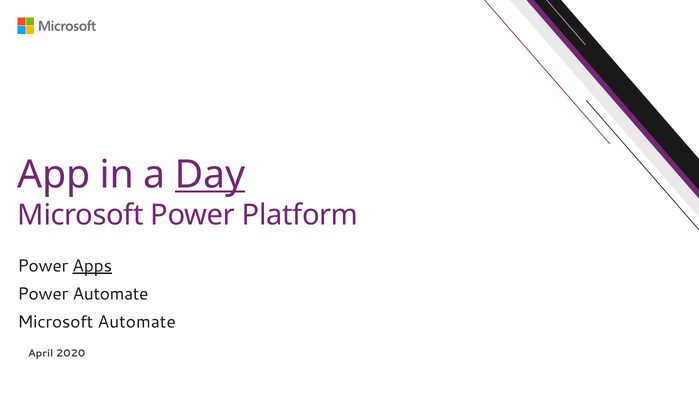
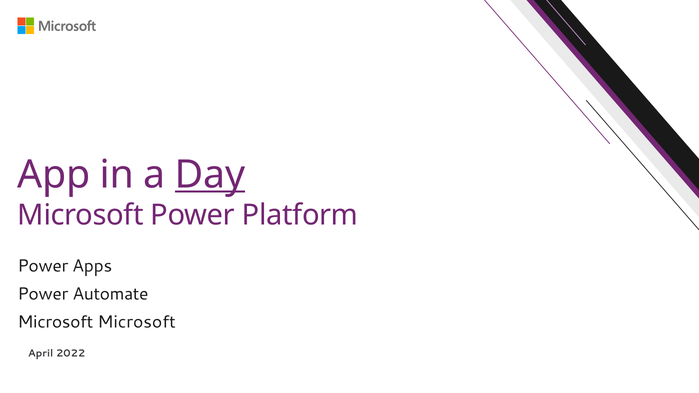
Apps underline: present -> none
Microsoft Automate: Automate -> Microsoft
2020: 2020 -> 2022
